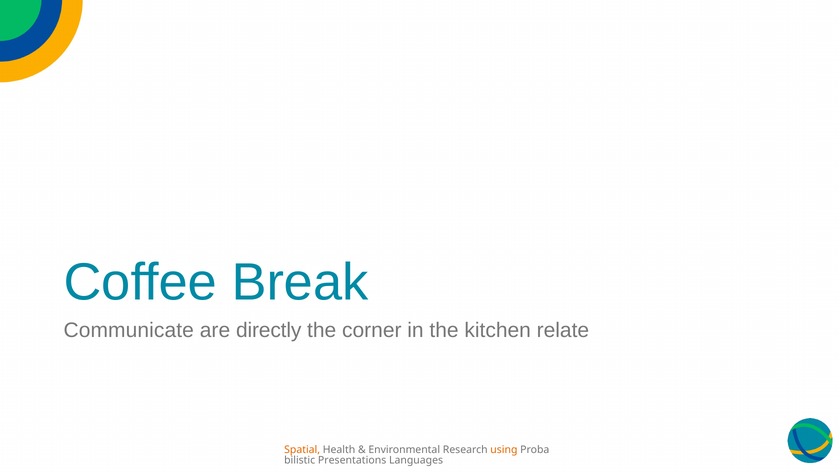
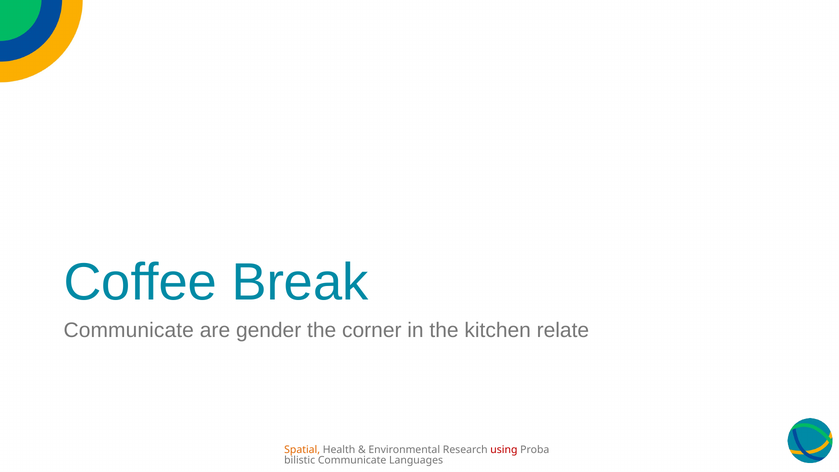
directly: directly -> gender
using colour: orange -> red
Presentations at (352, 460): Presentations -> Communicate
